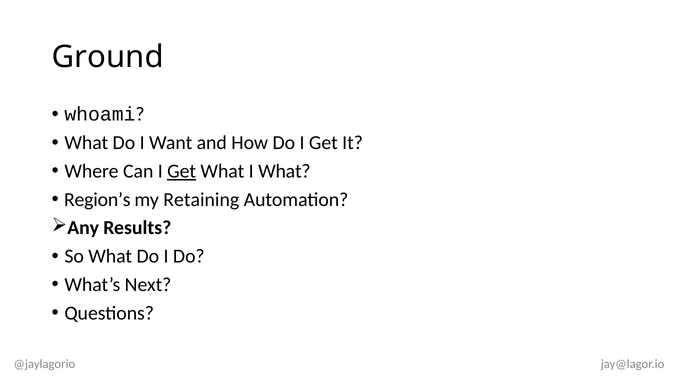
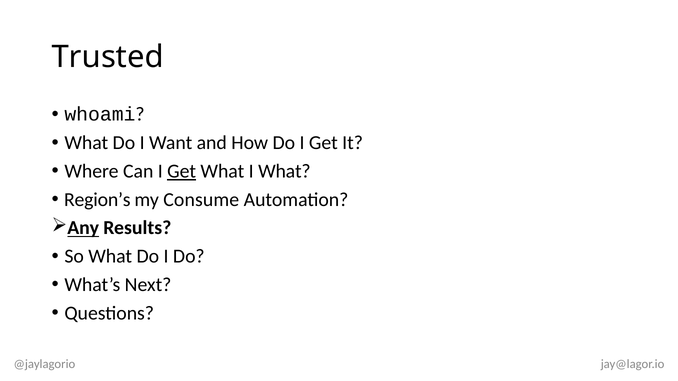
Ground: Ground -> Trusted
Retaining: Retaining -> Consume
Any underline: none -> present
